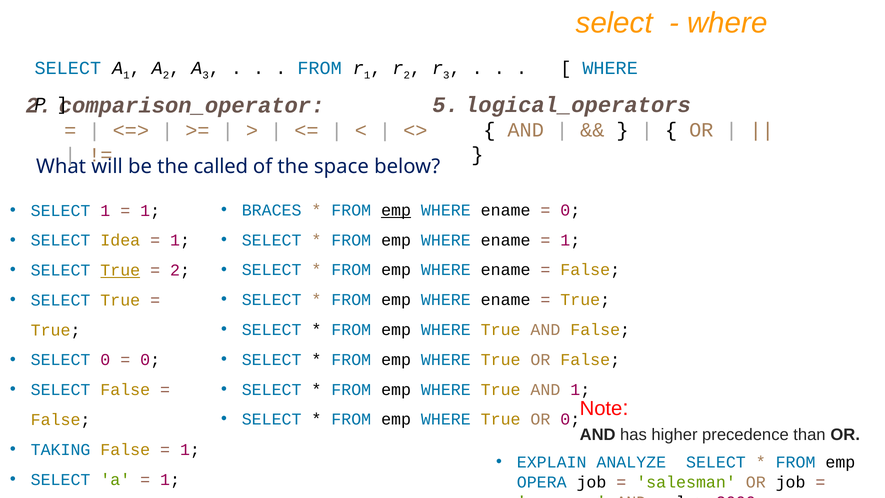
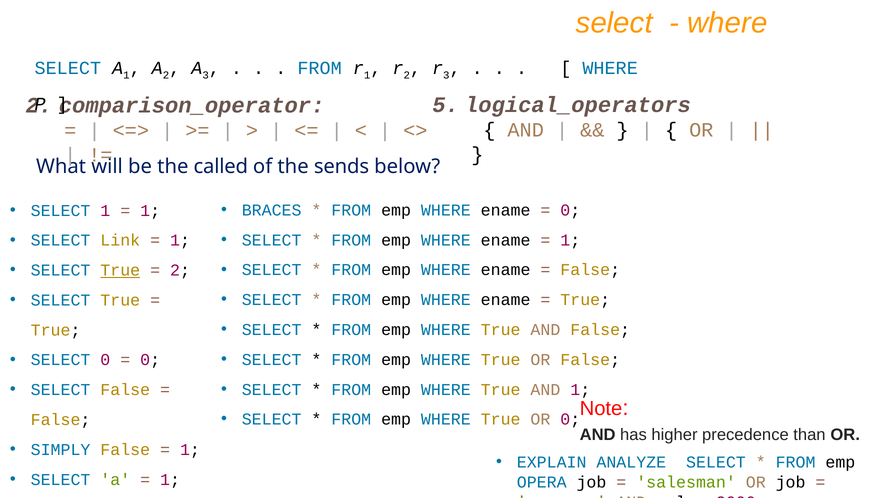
space: space -> sends
emp at (396, 210) underline: present -> none
Idea: Idea -> Link
TAKING: TAKING -> SIMPLY
